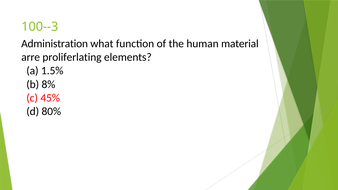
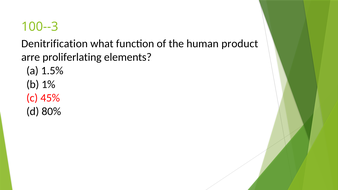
Administration: Administration -> Denitrification
material: material -> product
8%: 8% -> 1%
